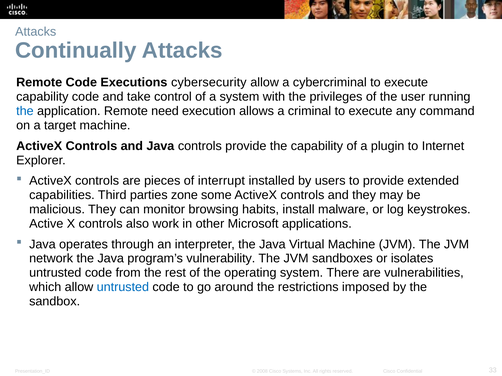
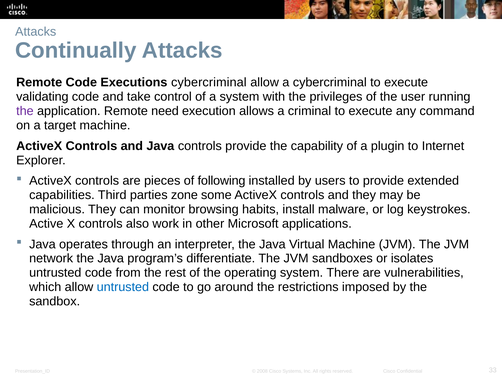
Executions cybersecurity: cybersecurity -> cybercriminal
capability at (42, 97): capability -> validating
the at (25, 111) colour: blue -> purple
interrupt: interrupt -> following
vulnerability: vulnerability -> differentiate
